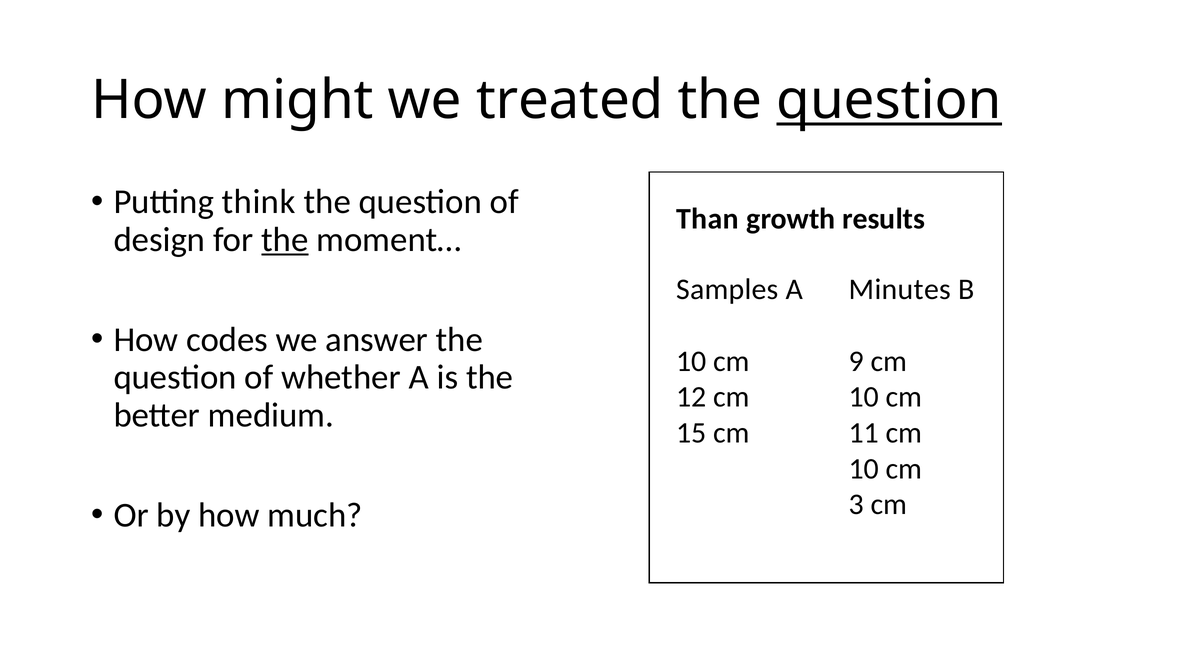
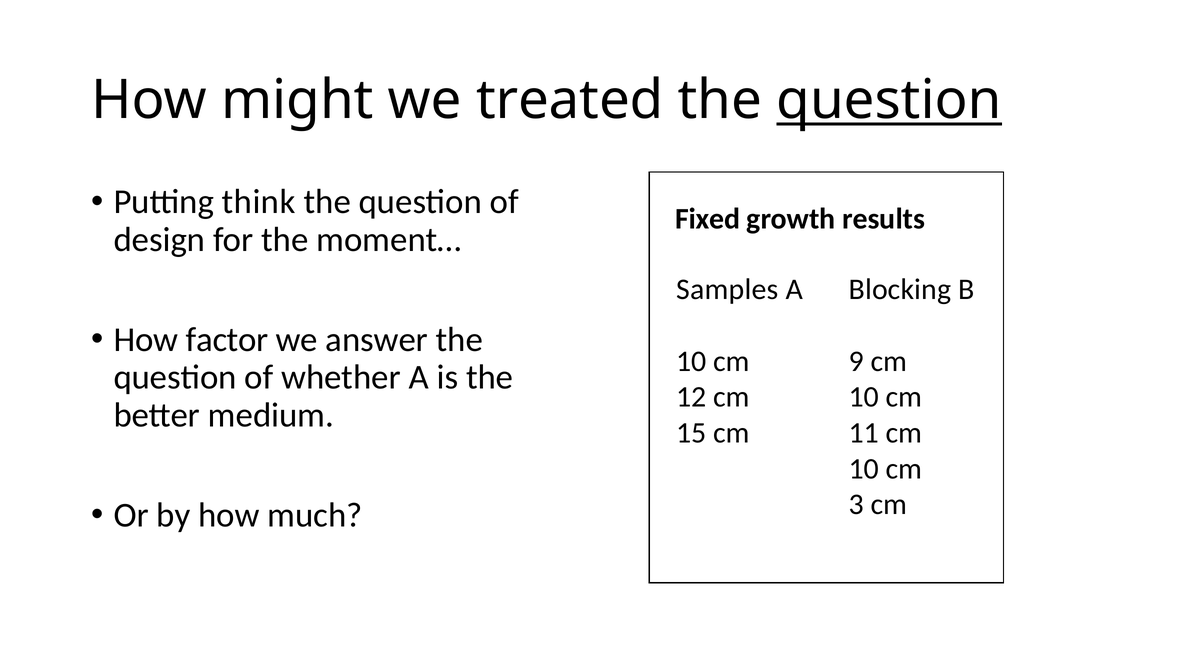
Than: Than -> Fixed
the at (285, 240) underline: present -> none
Minutes: Minutes -> Blocking
codes: codes -> factor
